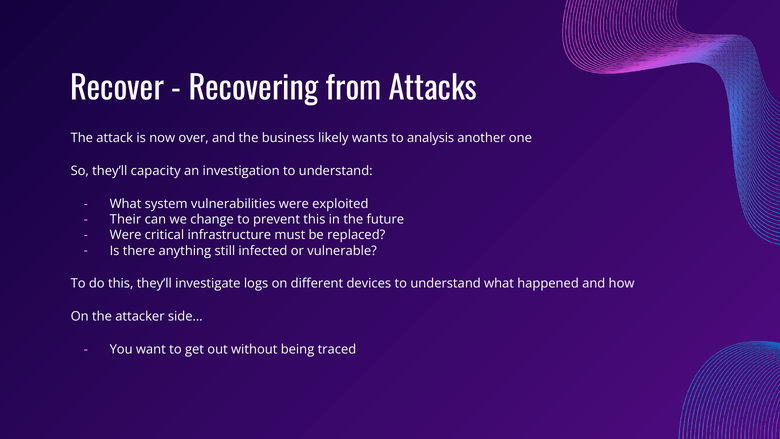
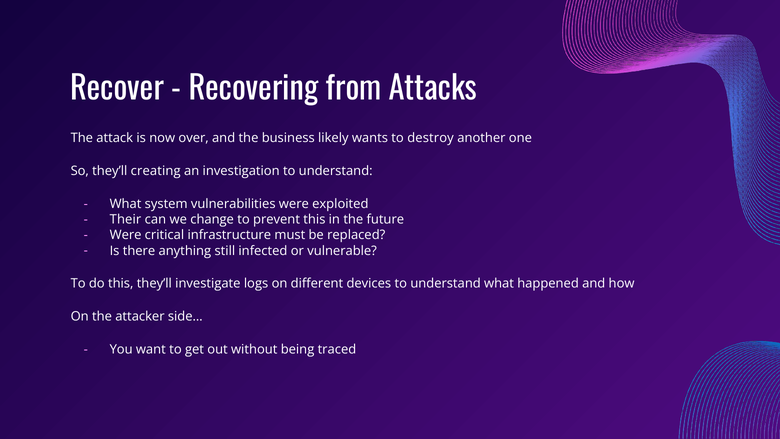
analysis: analysis -> destroy
capacity: capacity -> creating
